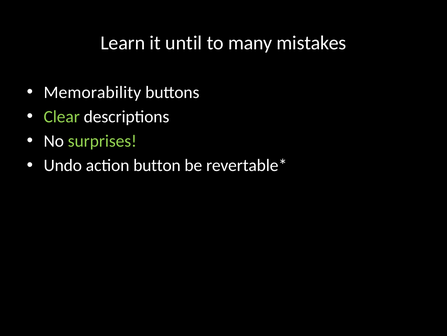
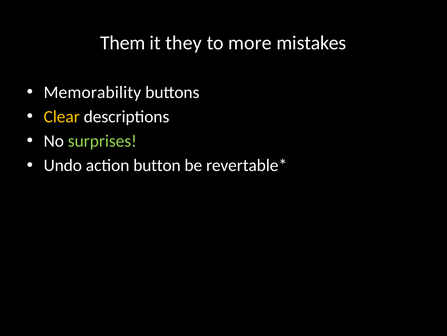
Learn: Learn -> Them
until: until -> they
many: many -> more
Clear colour: light green -> yellow
